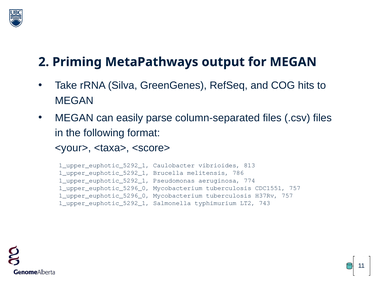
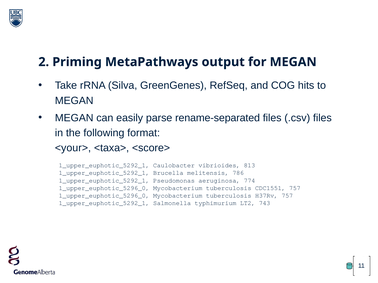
column-separated: column-separated -> rename-separated
